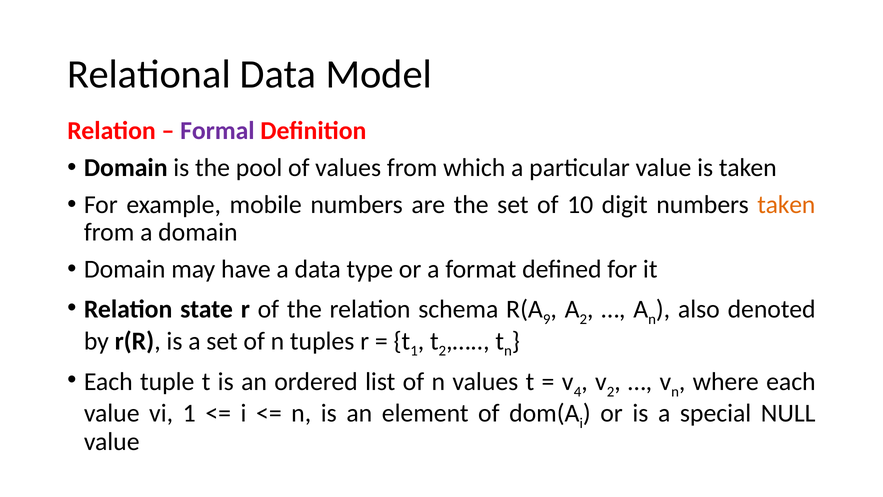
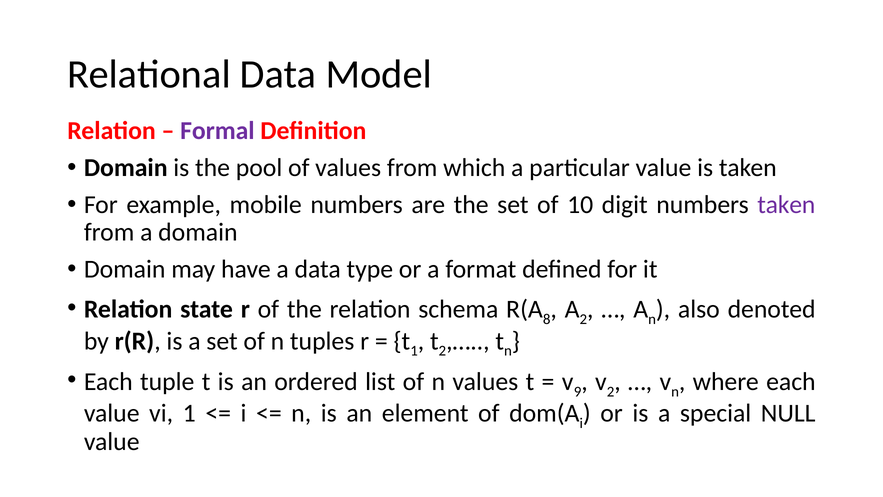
taken at (786, 204) colour: orange -> purple
9: 9 -> 8
4: 4 -> 9
